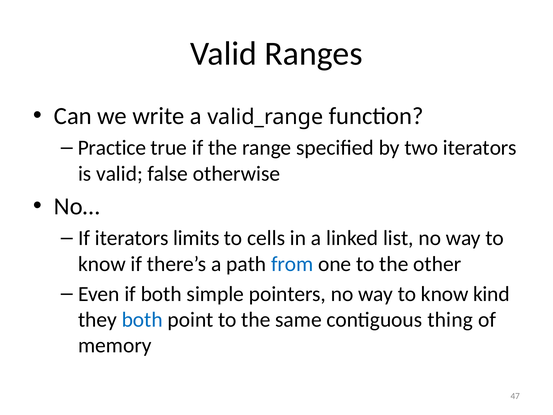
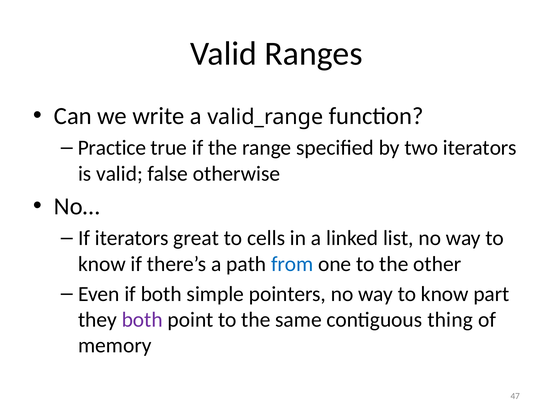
limits: limits -> great
kind: kind -> part
both at (142, 320) colour: blue -> purple
